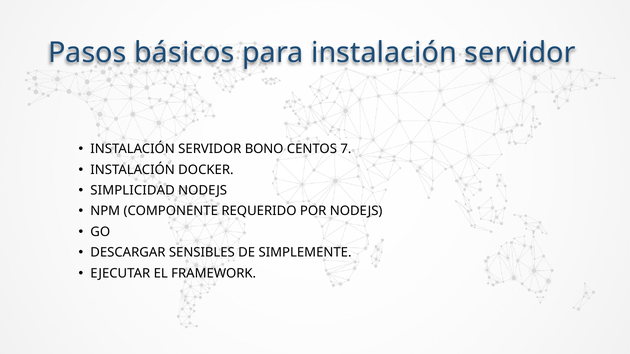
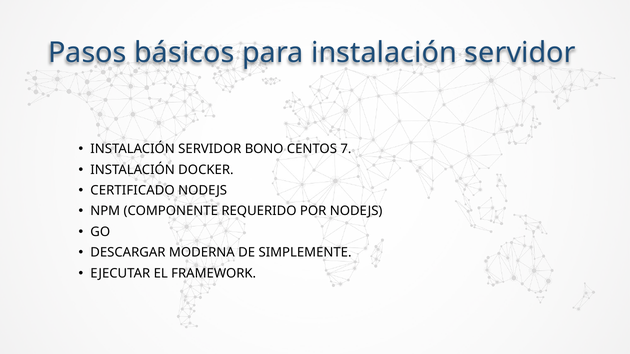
SIMPLICIDAD: SIMPLICIDAD -> CERTIFICADO
SENSIBLES: SENSIBLES -> MODERNA
